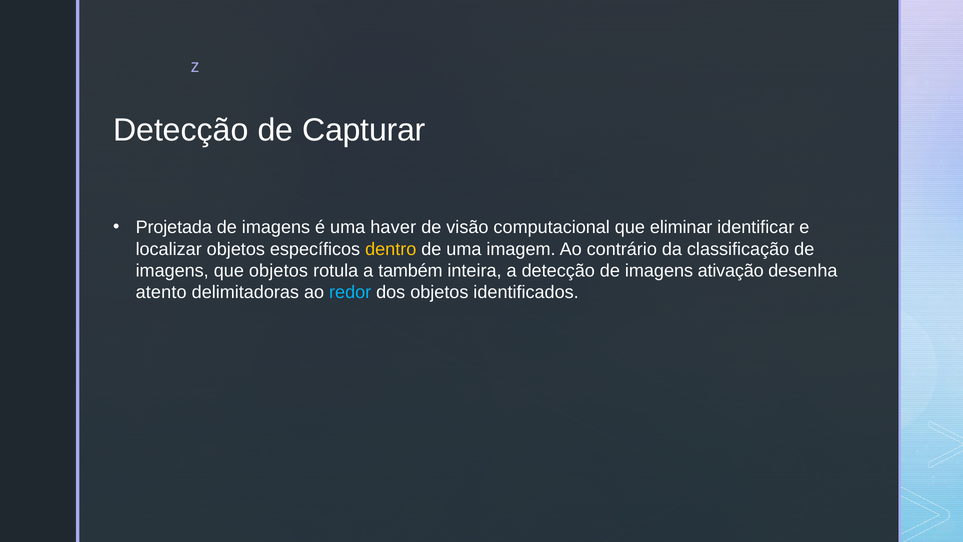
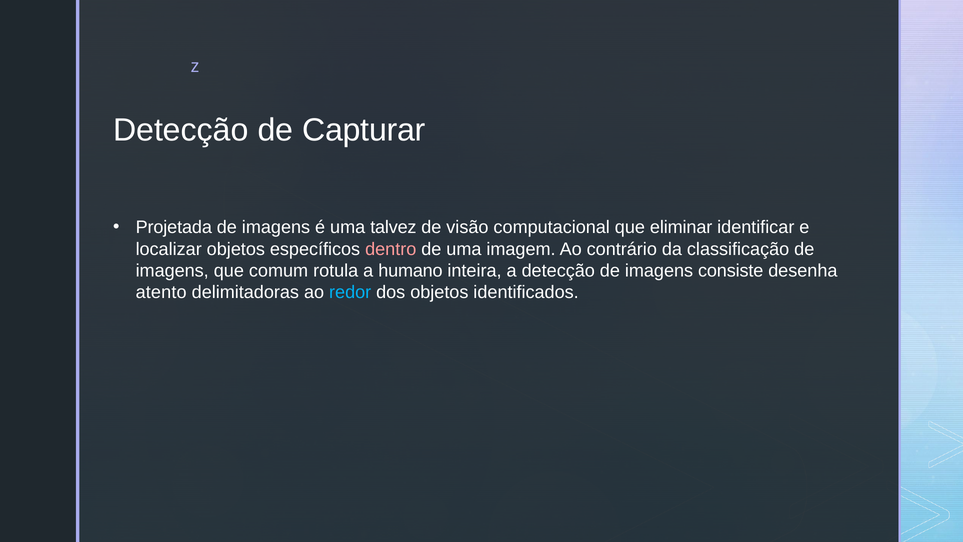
haver: haver -> talvez
dentro colour: yellow -> pink
que objetos: objetos -> comum
também: também -> humano
ativação: ativação -> consiste
